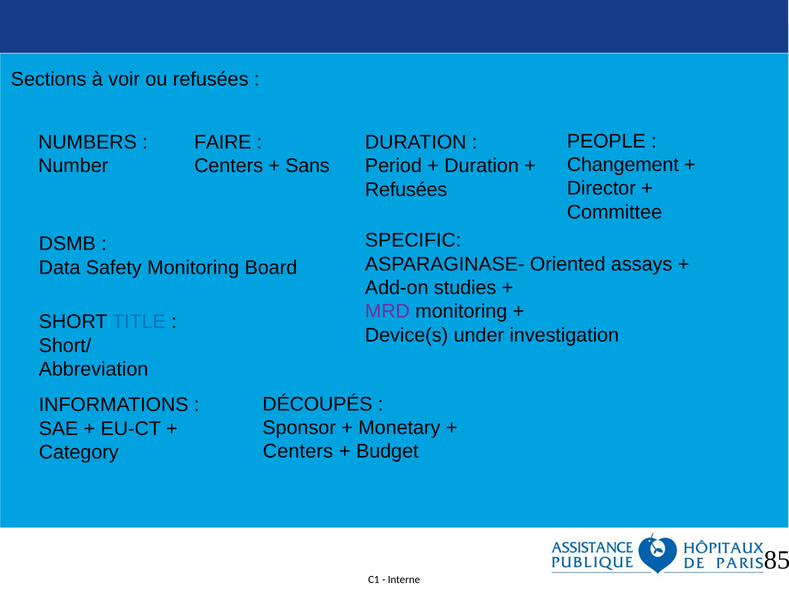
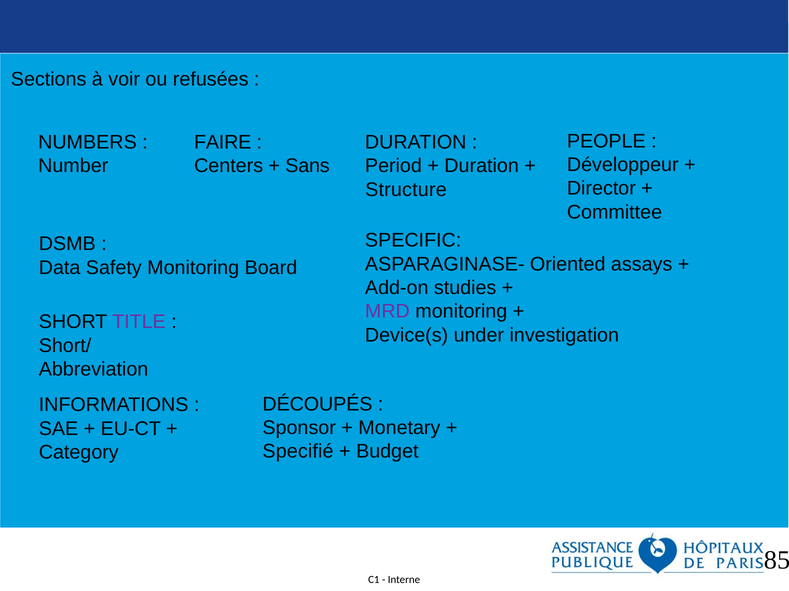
Changement: Changement -> Développeur
Refusées at (406, 190): Refusées -> Structure
TITLE colour: blue -> purple
Centers at (298, 452): Centers -> Specifié
